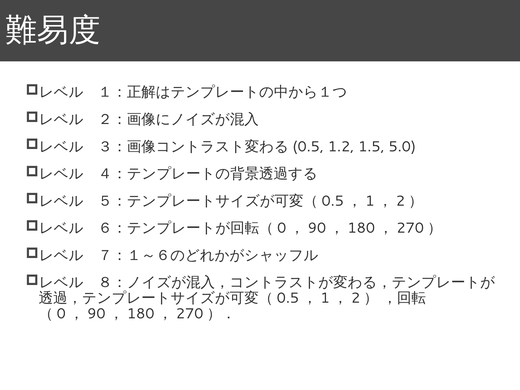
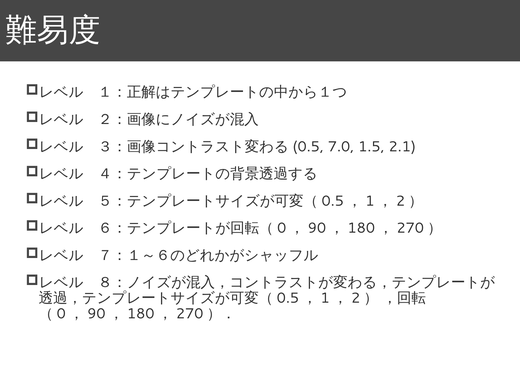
1.2: 1.2 -> 7.0
5.0: 5.0 -> 2.1
